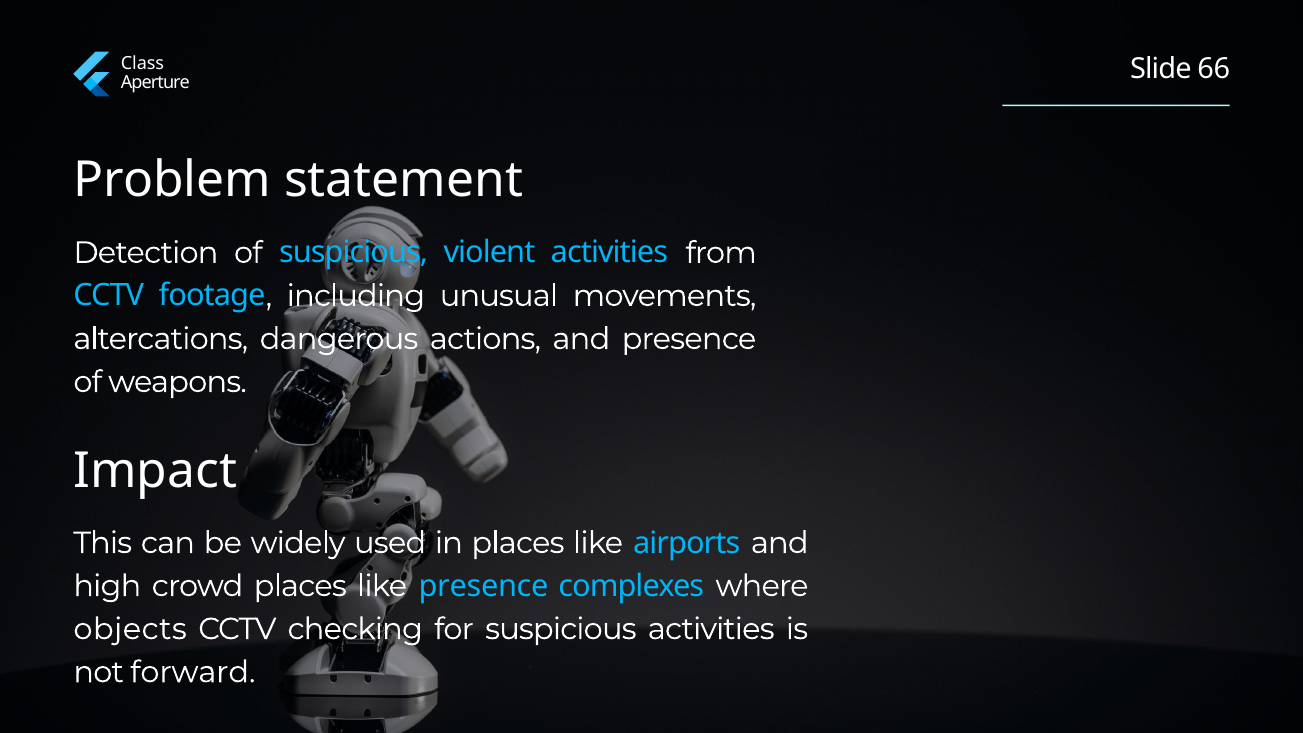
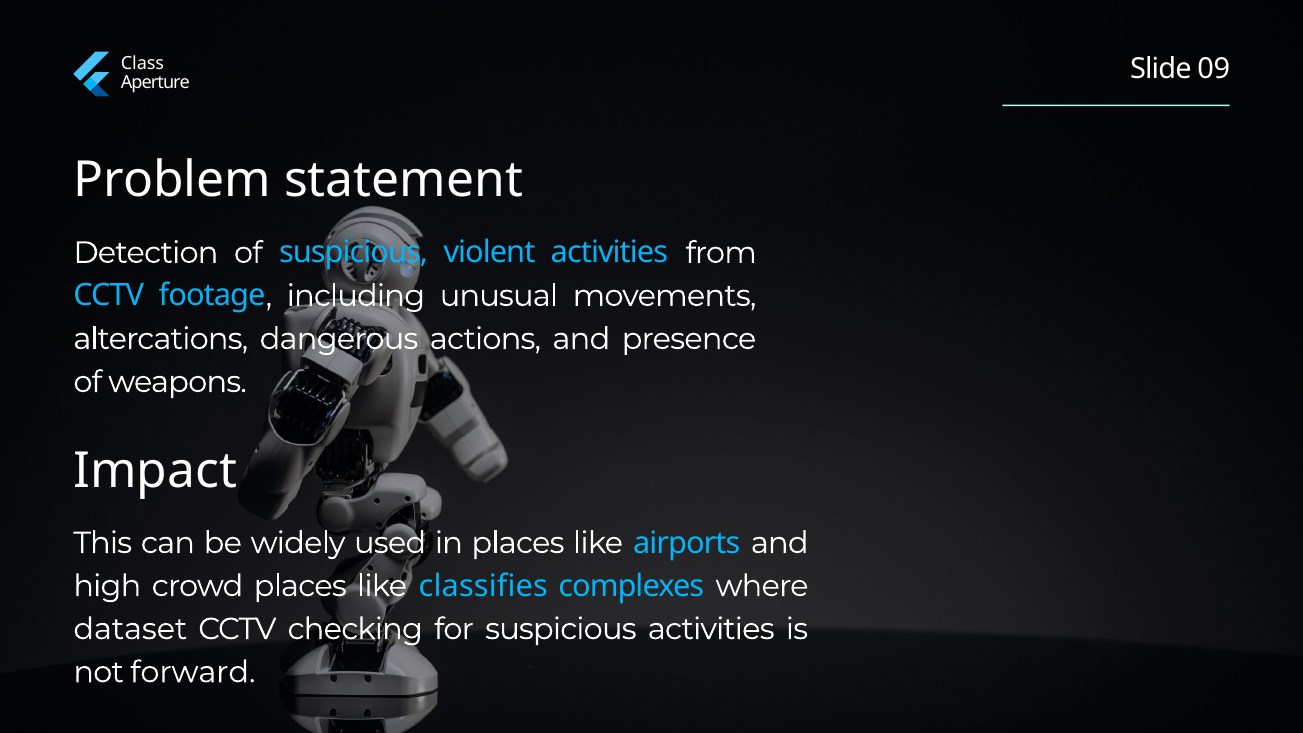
66: 66 -> 09
like presence: presence -> classifies
objects: objects -> dataset
